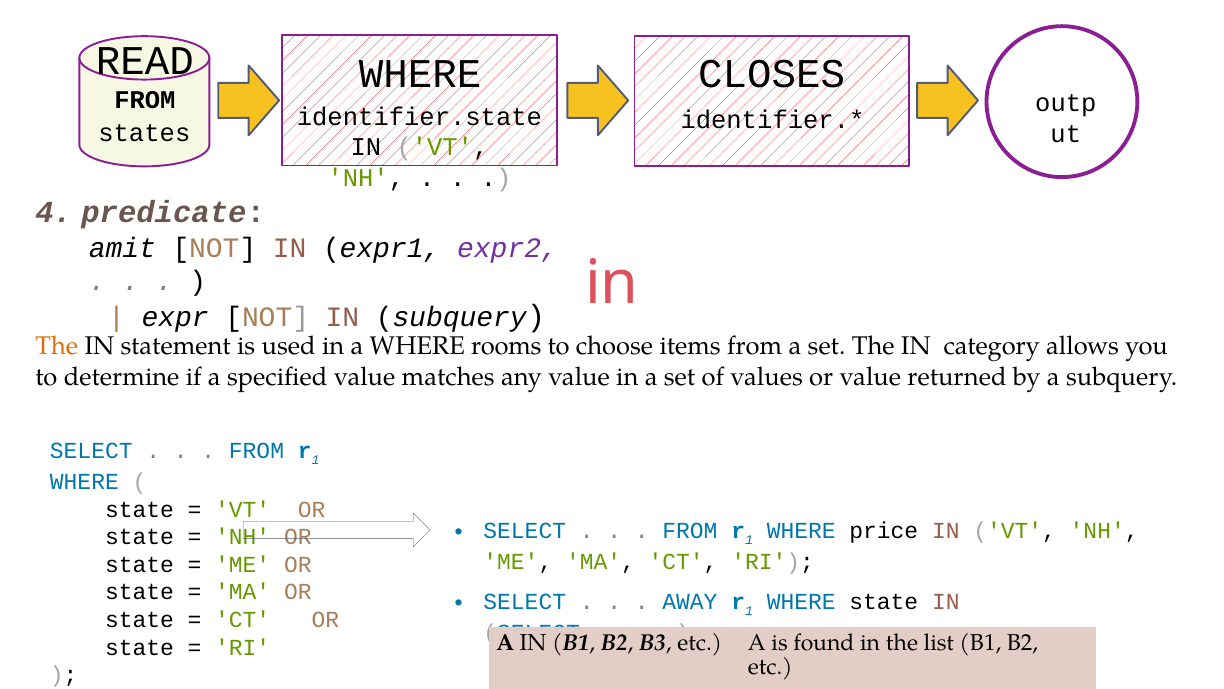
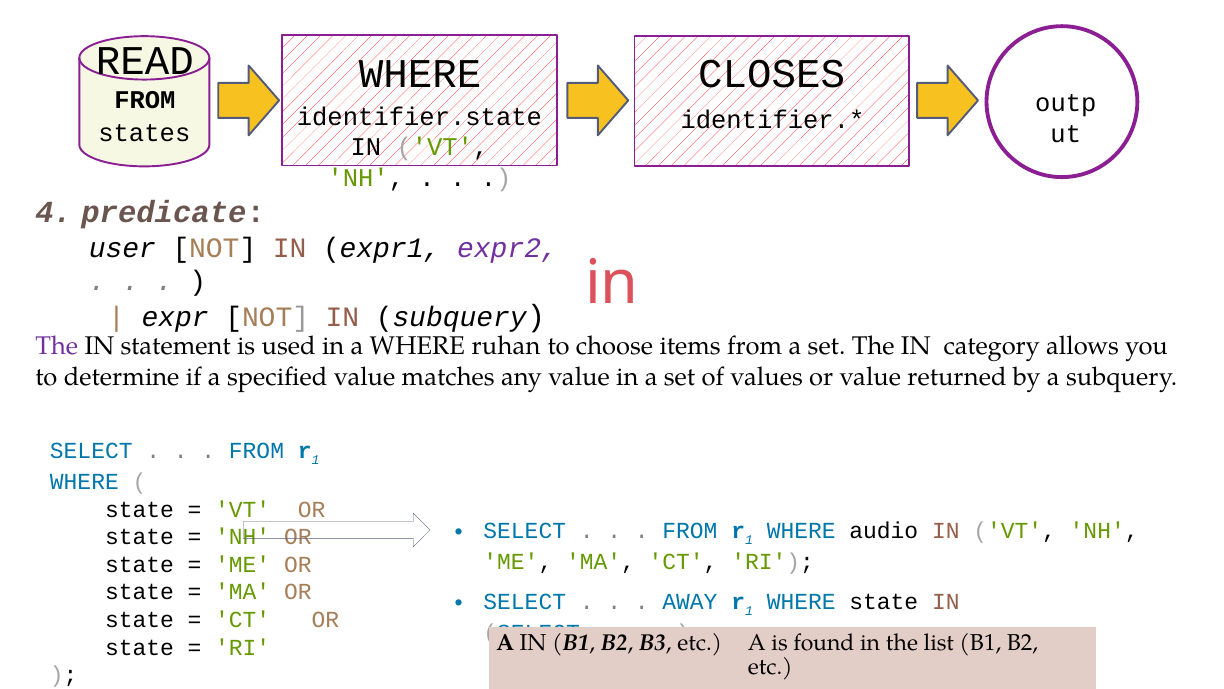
amit: amit -> user
The at (57, 346) colour: orange -> purple
rooms: rooms -> ruhan
price: price -> audio
